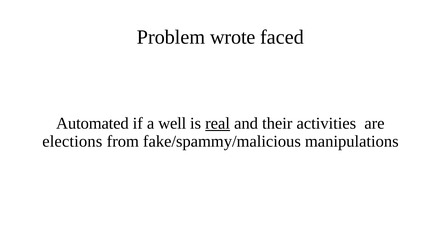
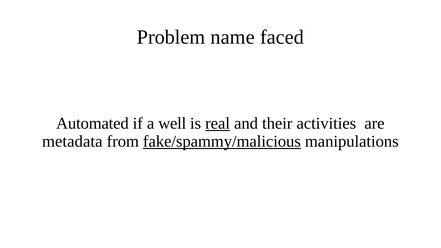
wrote: wrote -> name
elections: elections -> metadata
fake/spammy/malicious underline: none -> present
